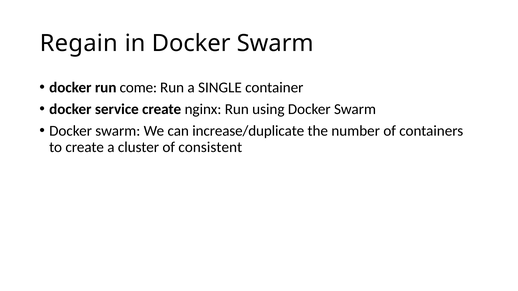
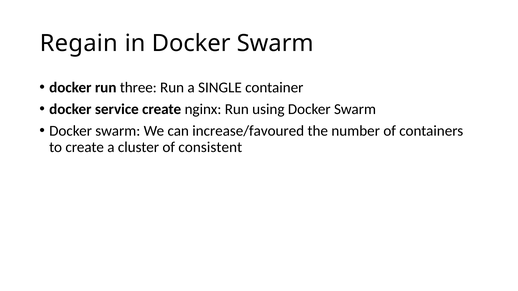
come: come -> three
increase/duplicate: increase/duplicate -> increase/favoured
